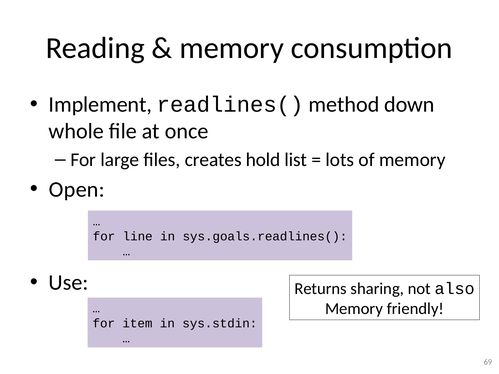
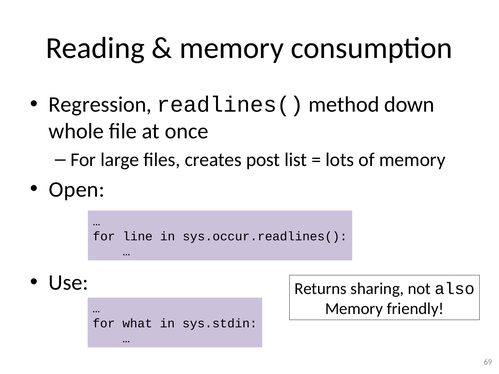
Implement: Implement -> Regression
hold: hold -> post
sys.goals.readlines(: sys.goals.readlines( -> sys.occur.readlines(
item: item -> what
